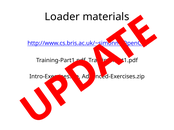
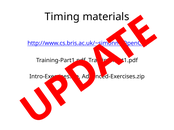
Loader: Loader -> Timing
